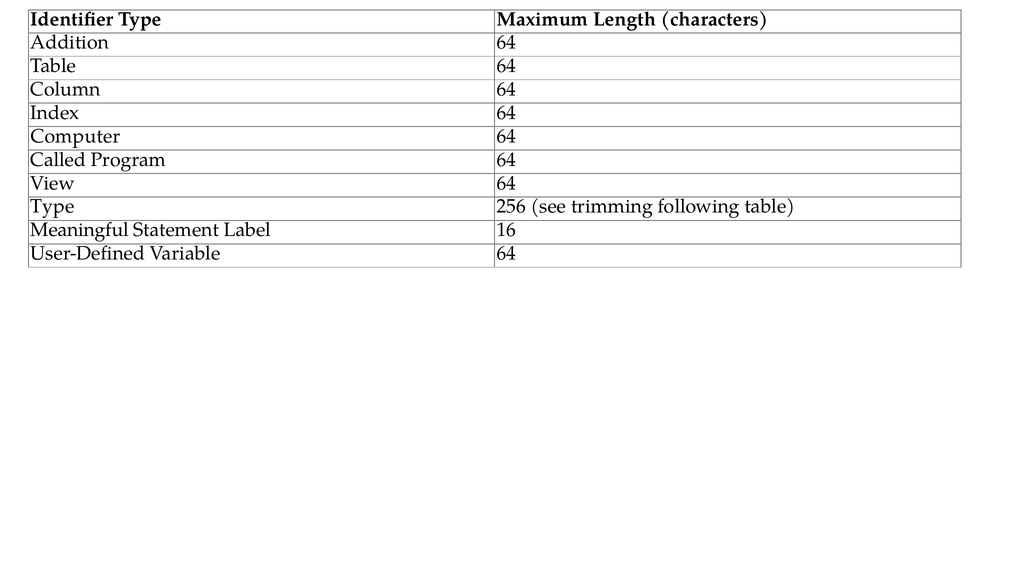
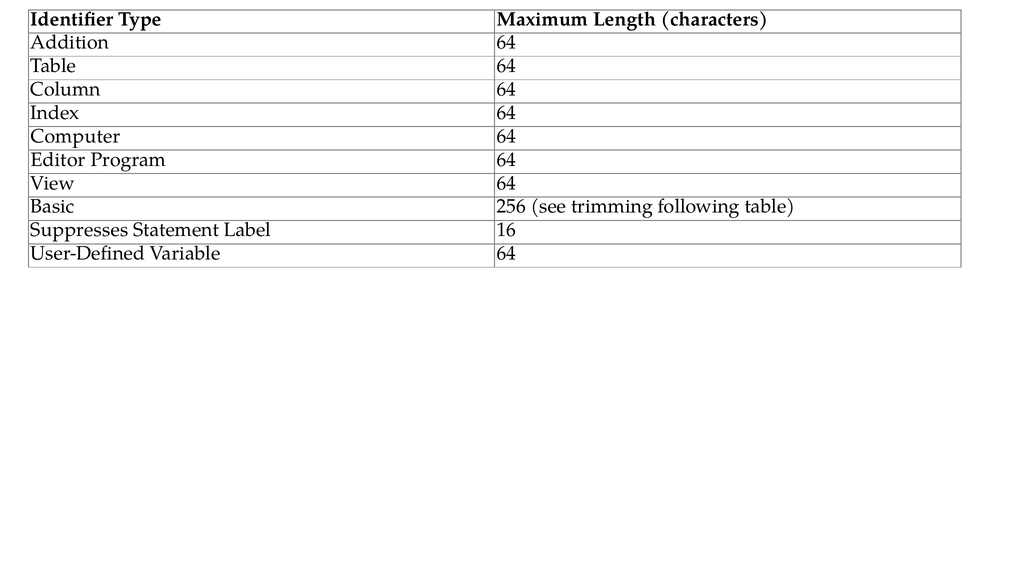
Called: Called -> Editor
Type at (52, 206): Type -> Basic
Meaningful: Meaningful -> Suppresses
